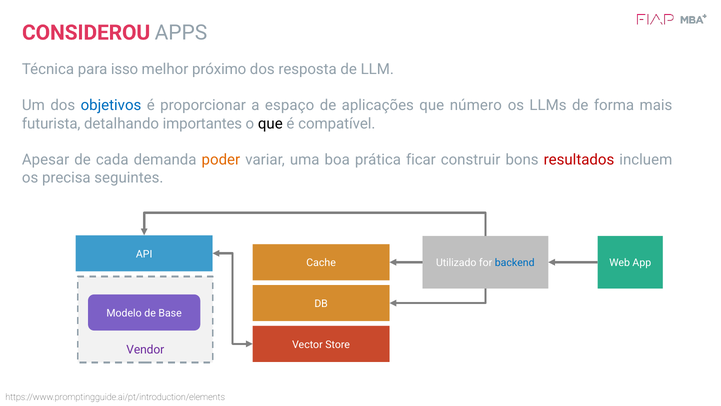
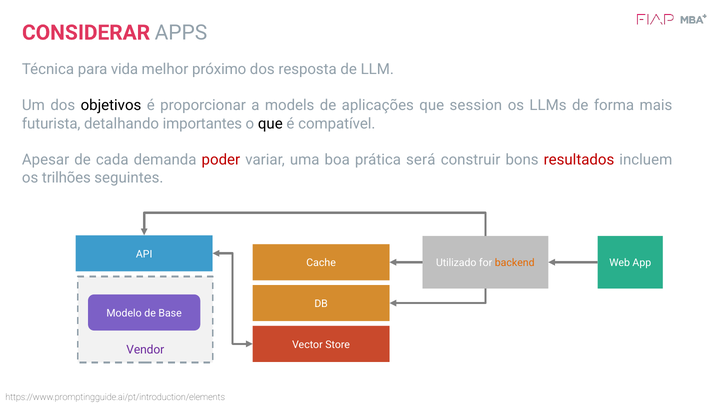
CONSIDEROU: CONSIDEROU -> CONSIDERAR
isso: isso -> vida
objetivos colour: blue -> black
espaço: espaço -> models
número: número -> session
poder colour: orange -> red
ficar: ficar -> será
precisa: precisa -> trilhões
backend colour: blue -> orange
